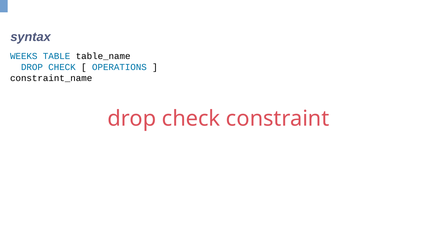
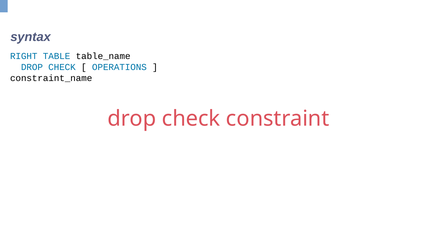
WEEKS: WEEKS -> RIGHT
